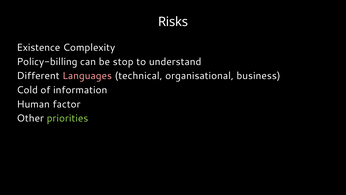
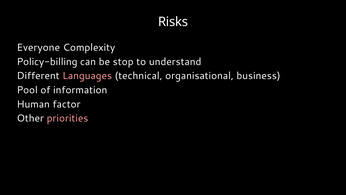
Existence: Existence -> Everyone
Cold: Cold -> Pool
priorities colour: light green -> pink
